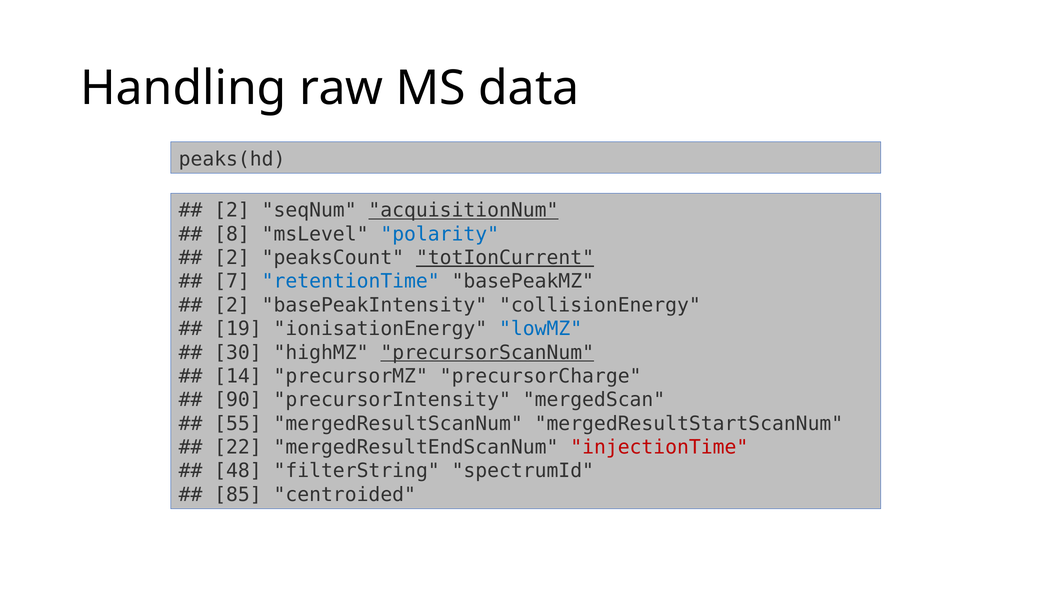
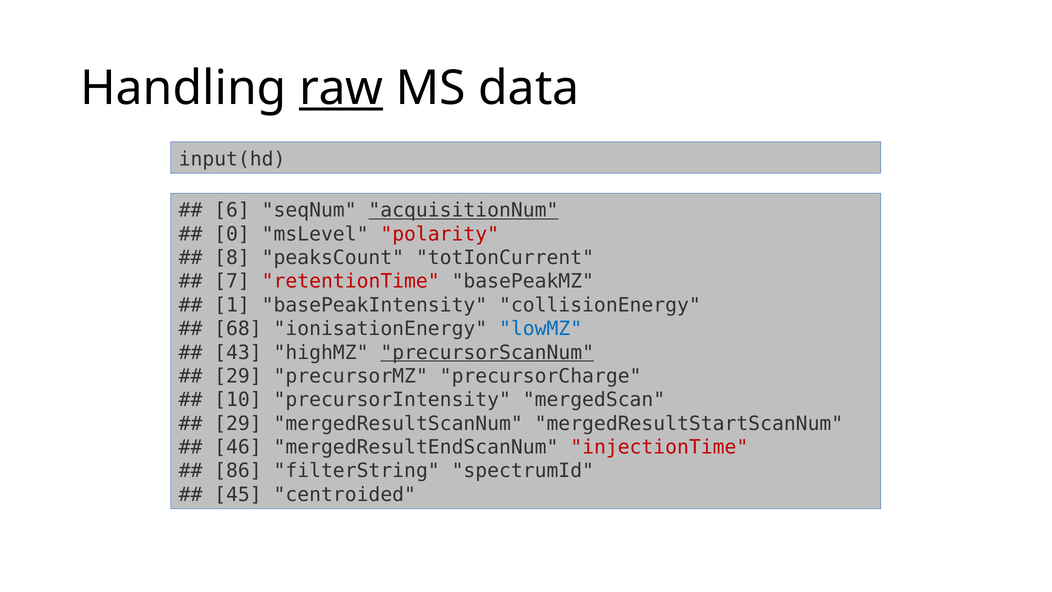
raw underline: none -> present
peaks(hd: peaks(hd -> input(hd
2 at (232, 210): 2 -> 6
8: 8 -> 0
polarity colour: blue -> red
2 at (232, 258): 2 -> 8
totIonCurrent underline: present -> none
retentionTime colour: blue -> red
2 at (232, 305): 2 -> 1
19: 19 -> 68
30: 30 -> 43
14 at (238, 376): 14 -> 29
90: 90 -> 10
55 at (238, 423): 55 -> 29
22: 22 -> 46
48: 48 -> 86
85: 85 -> 45
